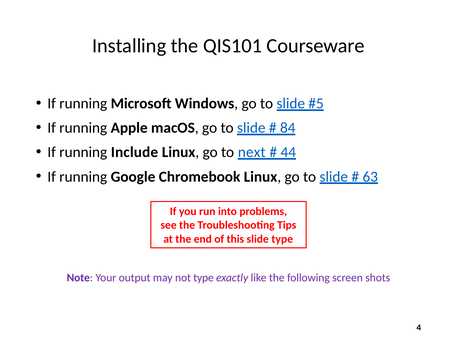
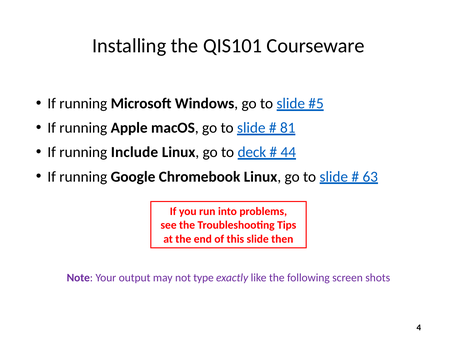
84: 84 -> 81
next: next -> deck
slide type: type -> then
